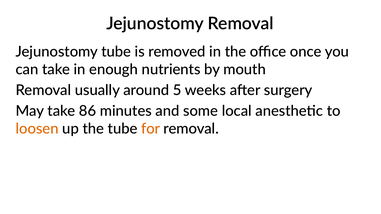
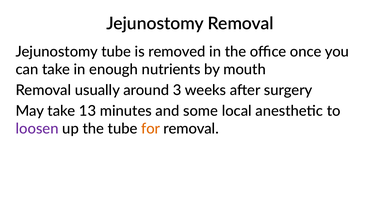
5: 5 -> 3
86: 86 -> 13
loosen colour: orange -> purple
